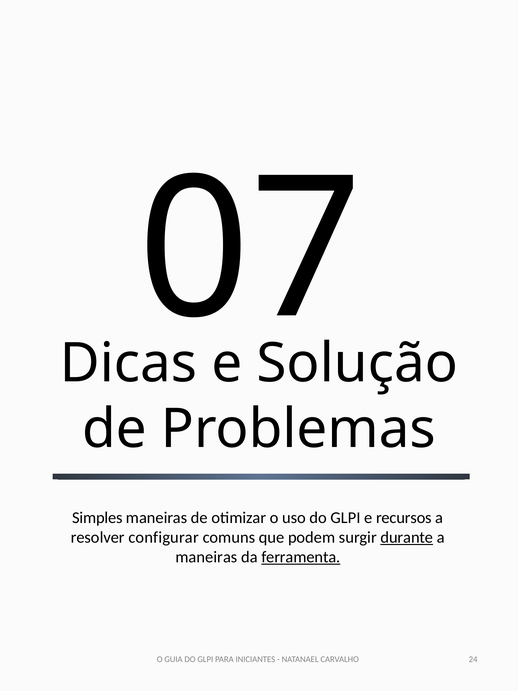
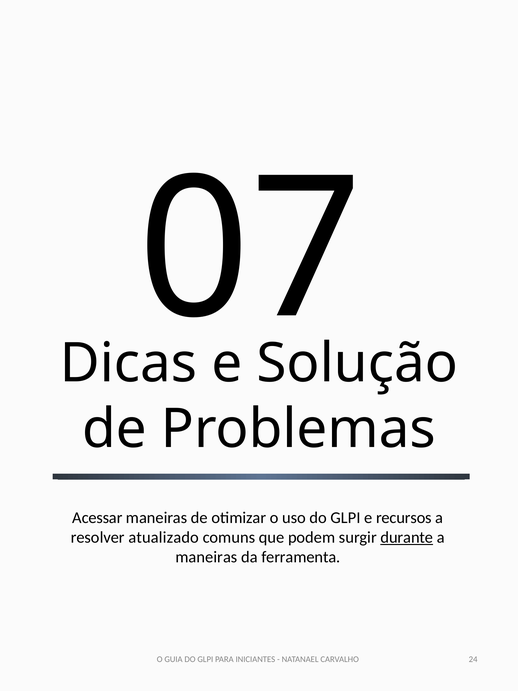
Simples: Simples -> Acessar
configurar: configurar -> atualizado
ferramenta underline: present -> none
